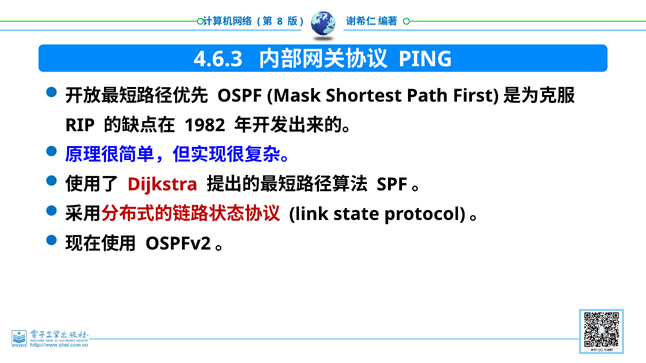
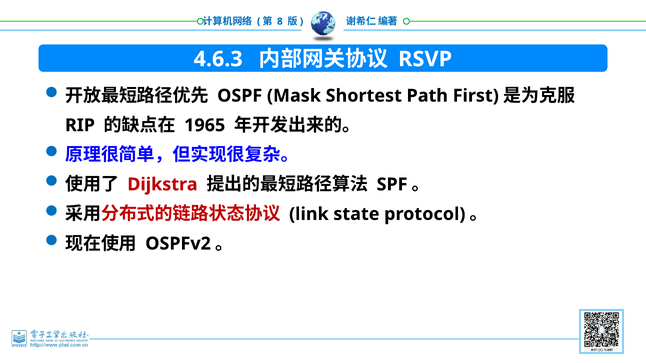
PING: PING -> RSVP
1982: 1982 -> 1965
